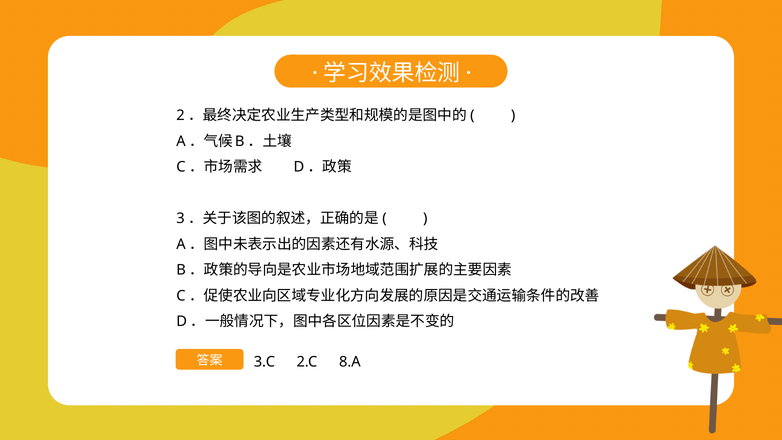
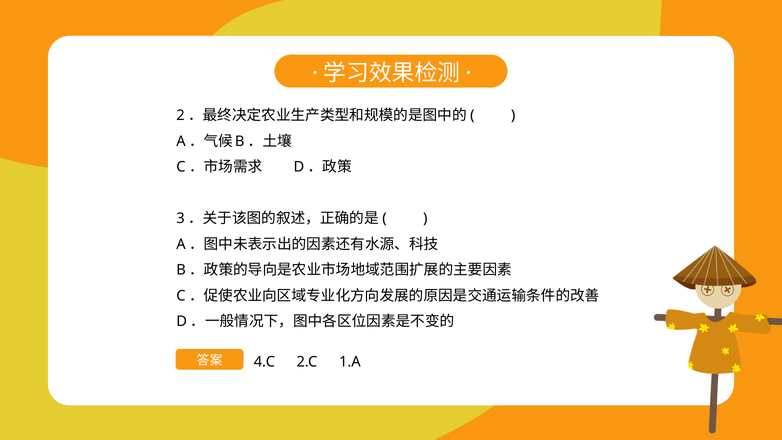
3.C: 3.C -> 4.C
8.A: 8.A -> 1.A
